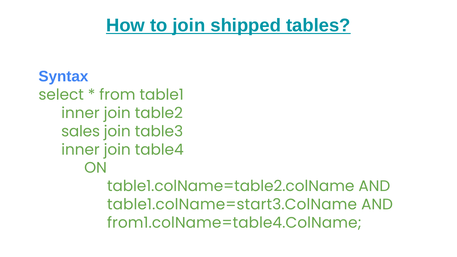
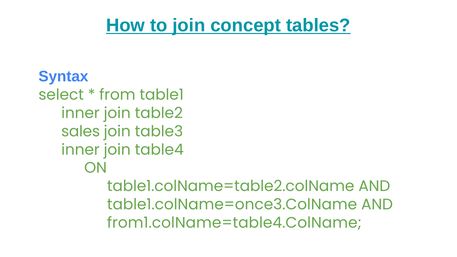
shipped: shipped -> concept
table1.colName=start3.ColName: table1.colName=start3.ColName -> table1.colName=once3.ColName
